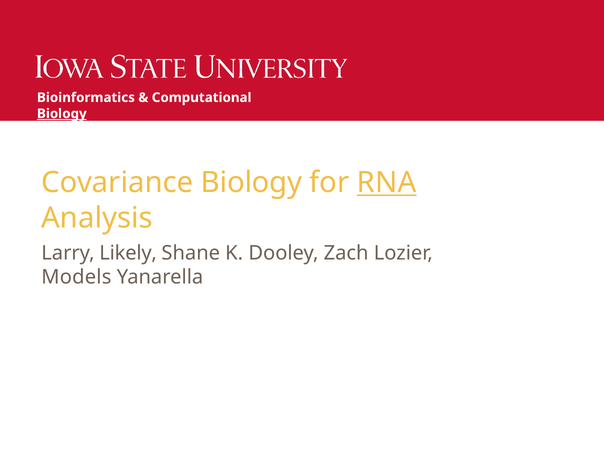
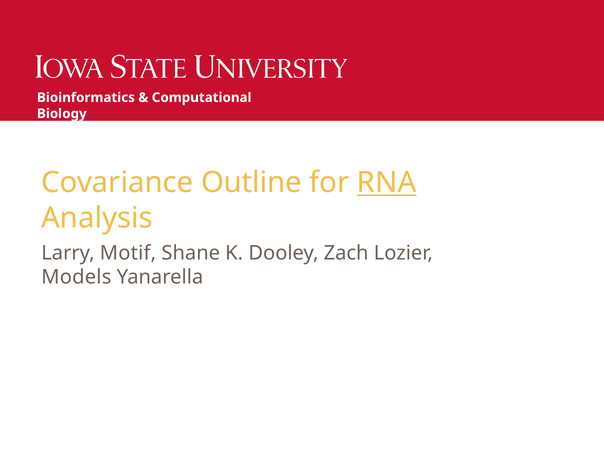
Biology at (62, 114) underline: present -> none
Covariance Biology: Biology -> Outline
Likely: Likely -> Motif
